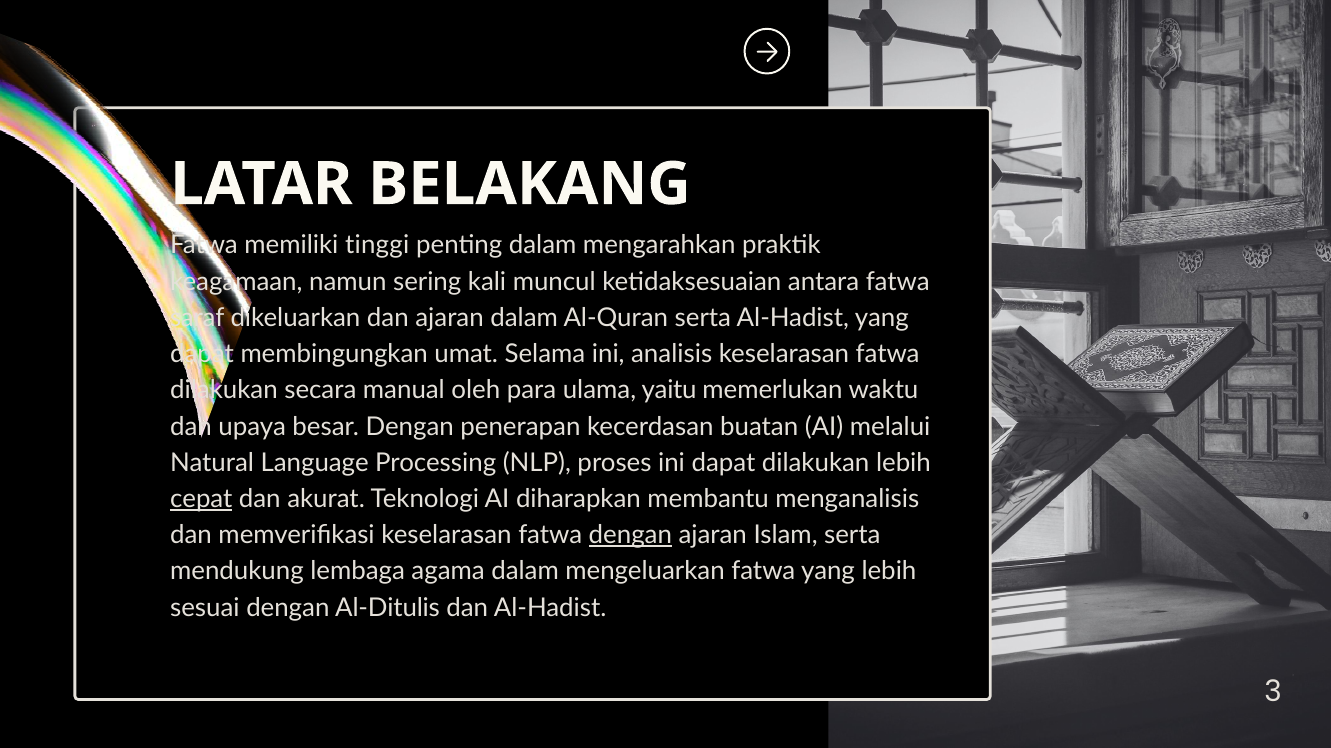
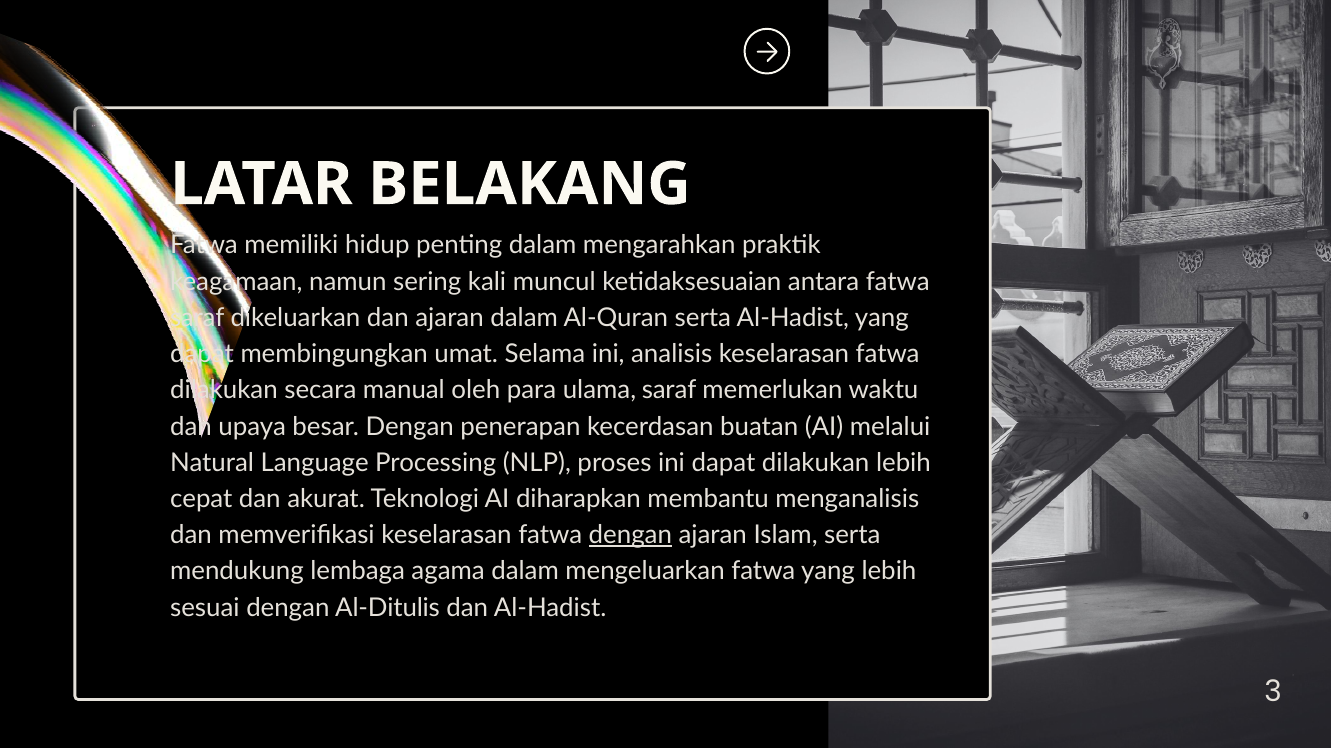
tinggi: tinggi -> hidup
ulama yaitu: yaitu -> saraf
cepat underline: present -> none
